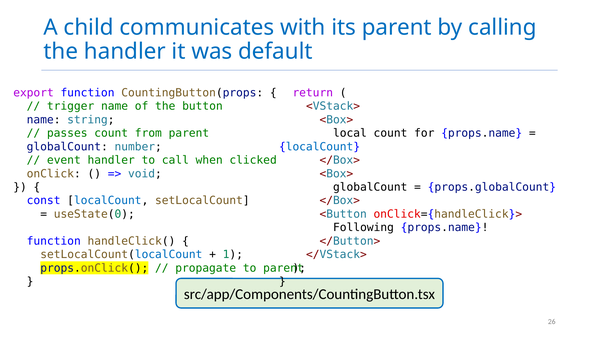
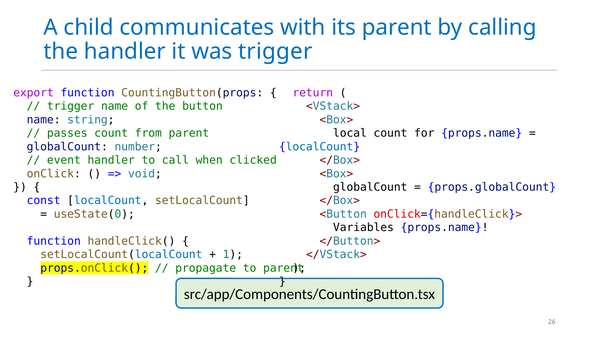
was default: default -> trigger
Following: Following -> Variables
